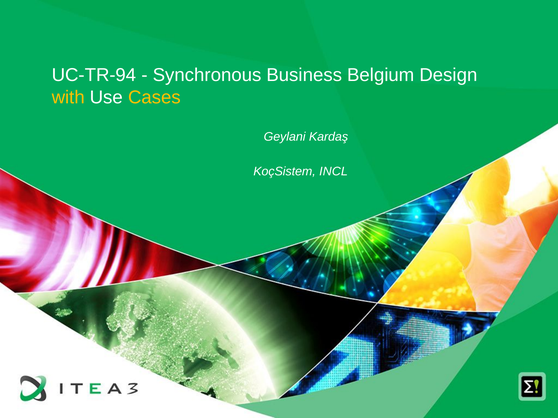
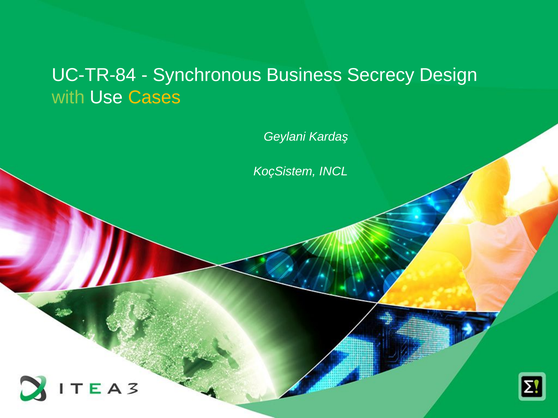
UC-TR-94: UC-TR-94 -> UC-TR-84
Belgium: Belgium -> Secrecy
with colour: yellow -> light green
